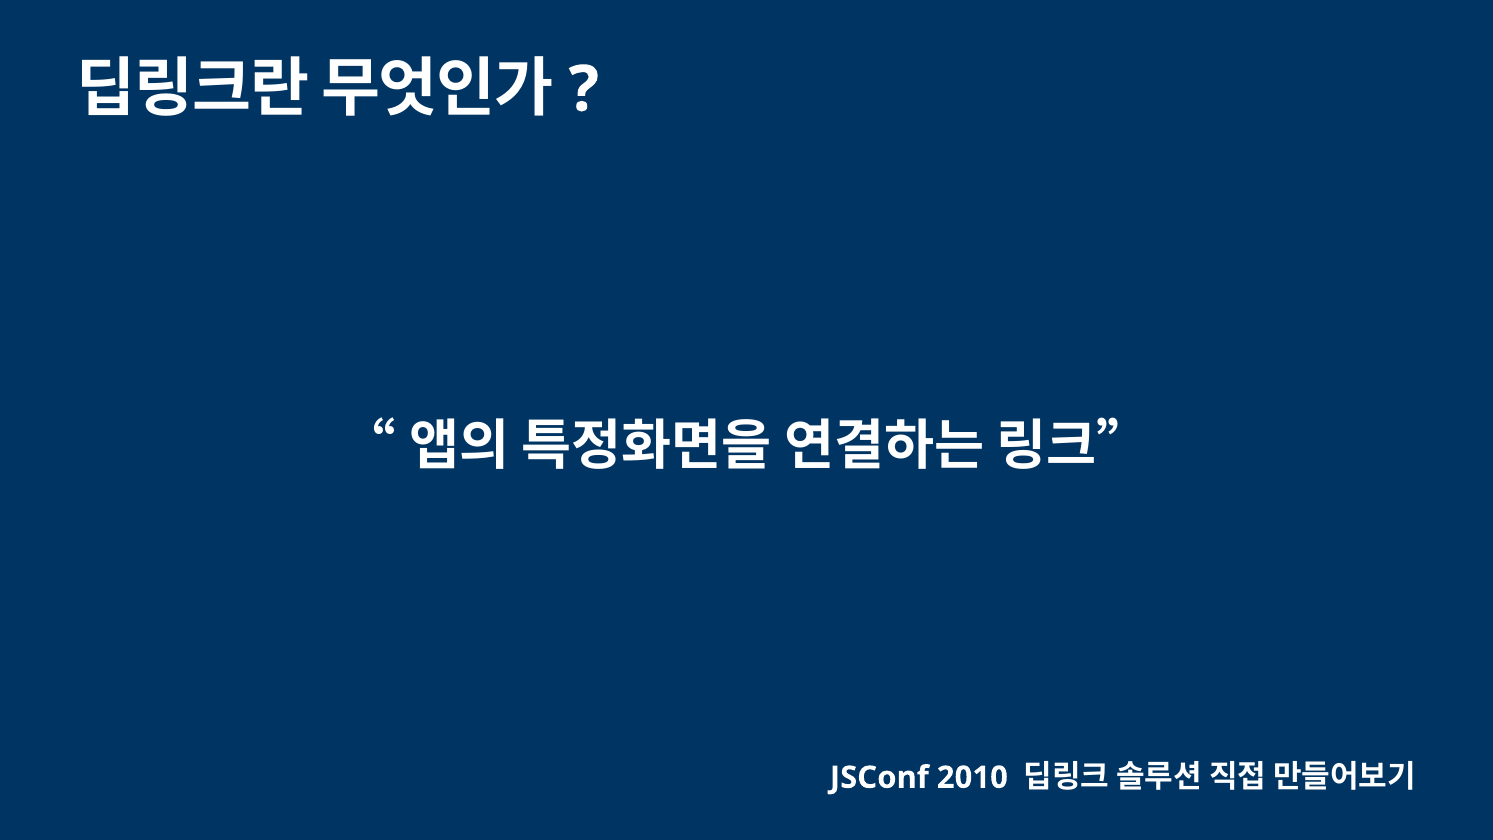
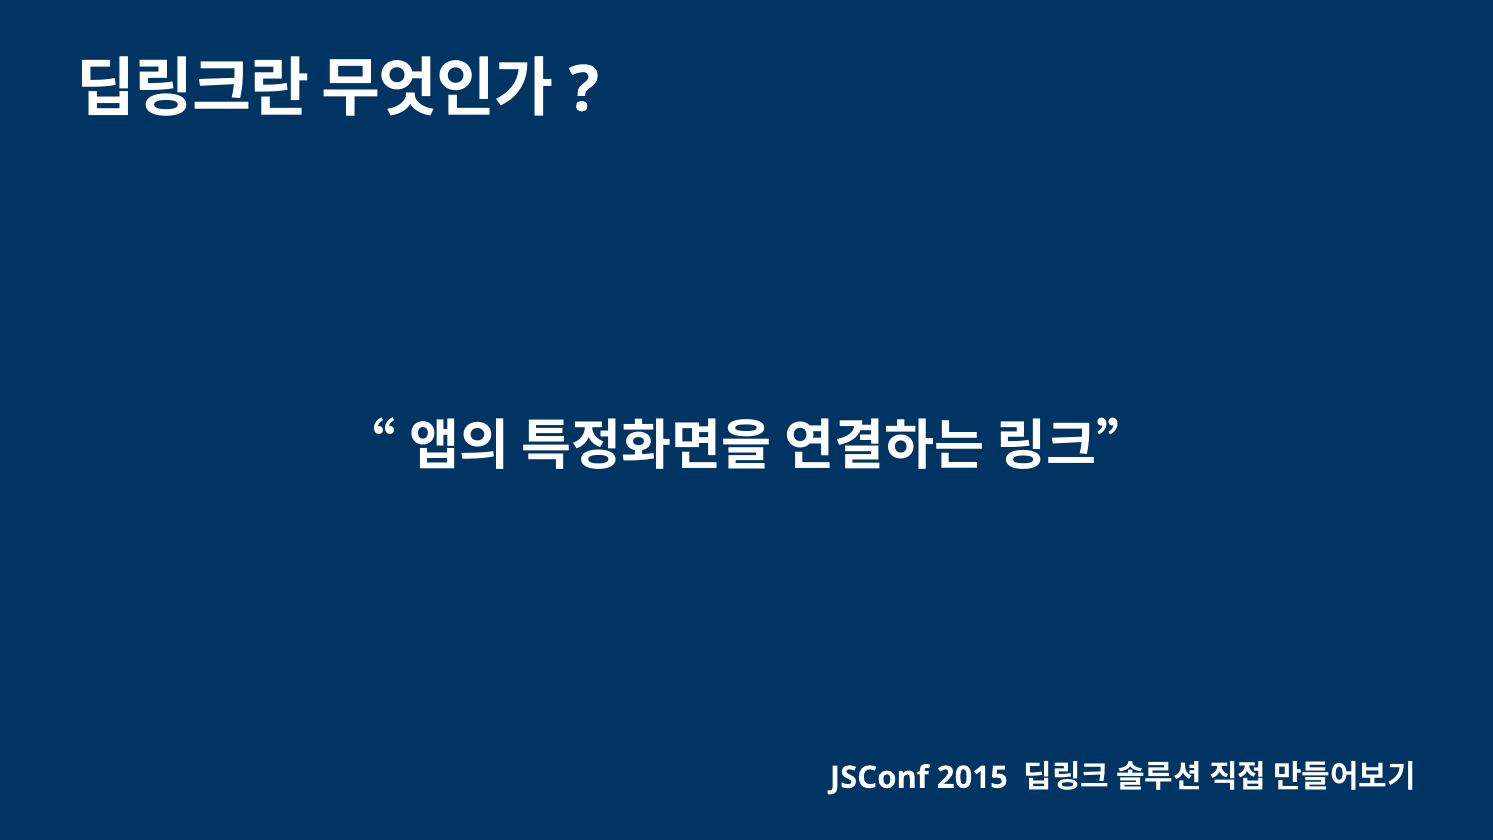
2010: 2010 -> 2015
